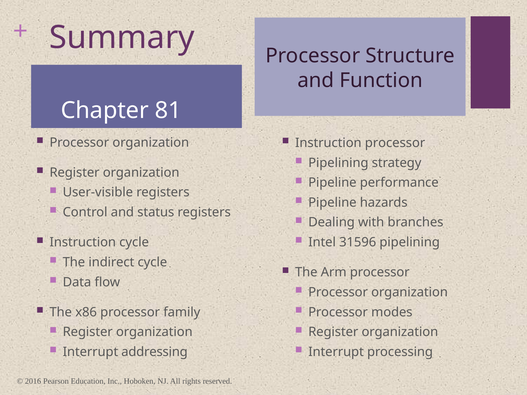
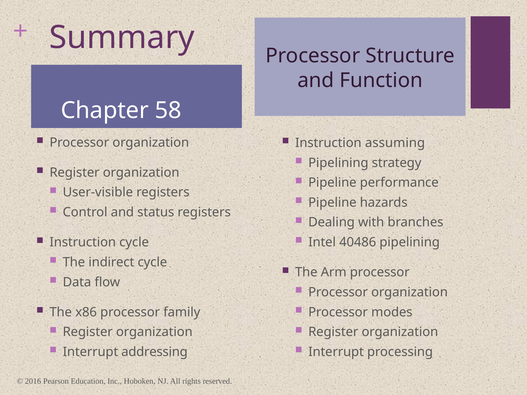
81: 81 -> 58
Instruction processor: processor -> assuming
31596: 31596 -> 40486
